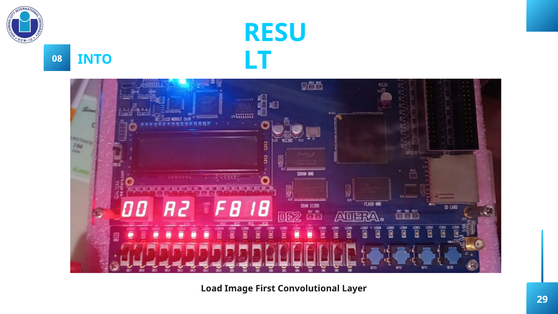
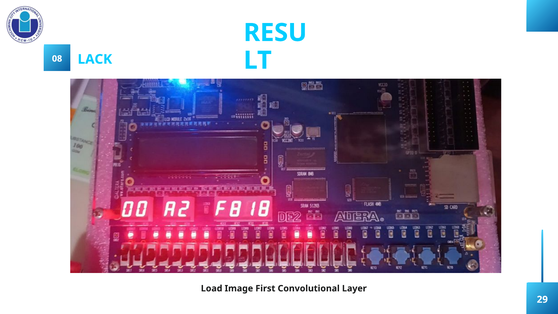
INTO: INTO -> LACK
